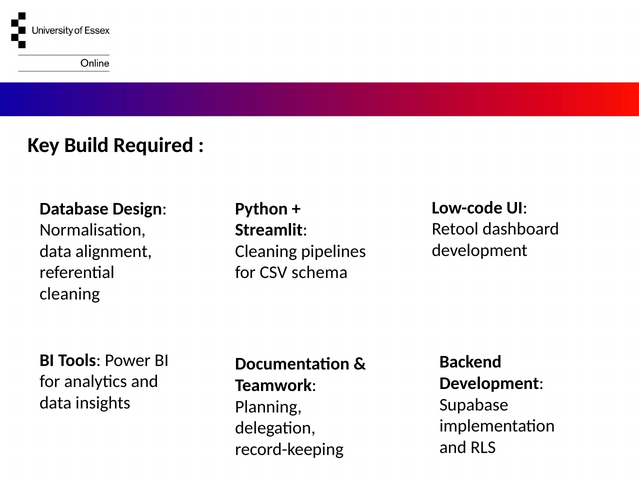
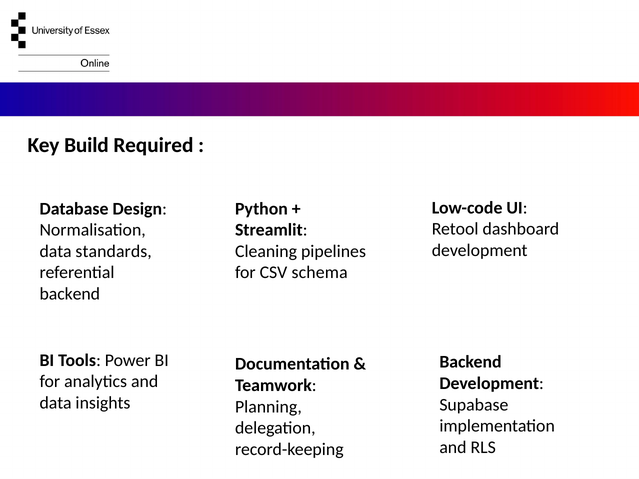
alignment: alignment -> standards
cleaning at (70, 294): cleaning -> backend
